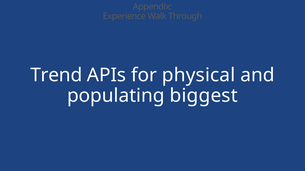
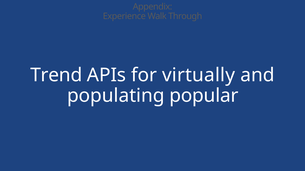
physical: physical -> virtually
biggest: biggest -> popular
